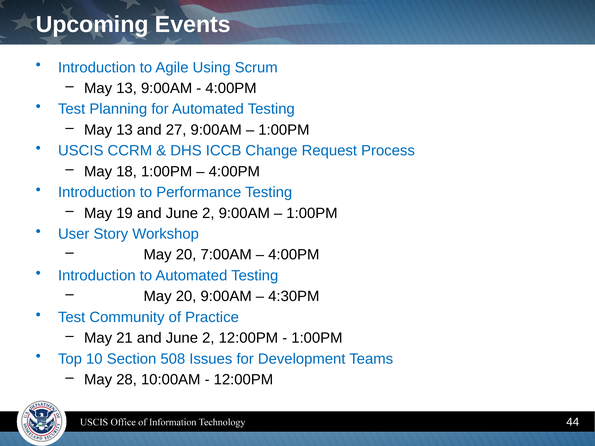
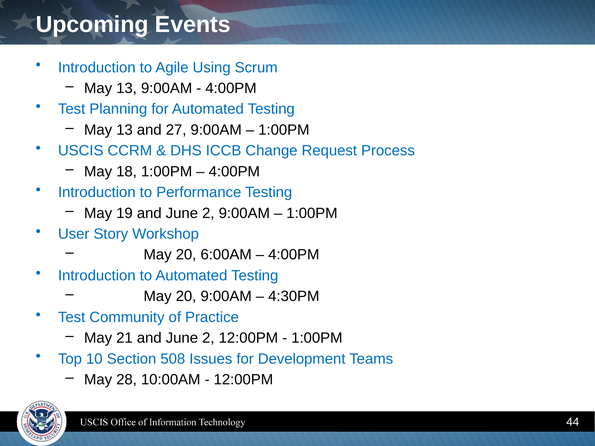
7:00AM: 7:00AM -> 6:00AM
